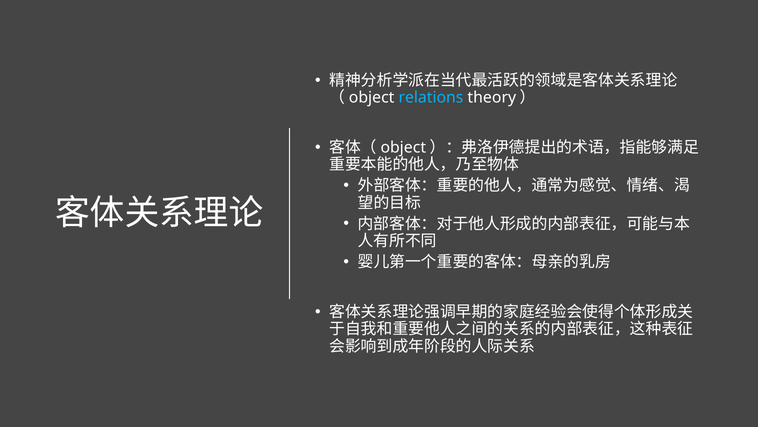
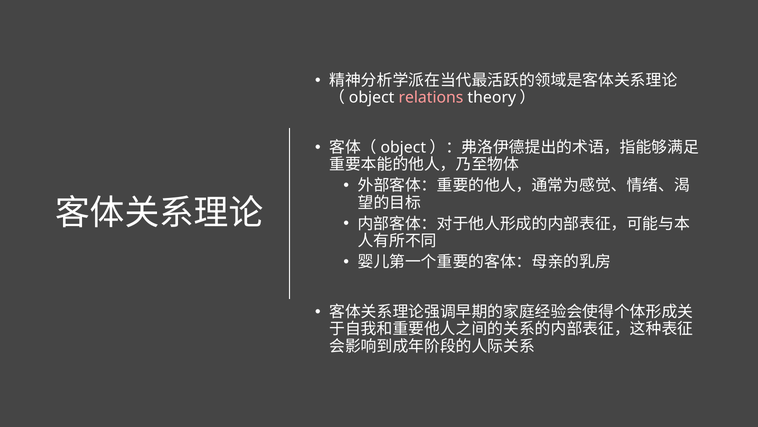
relations colour: light blue -> pink
